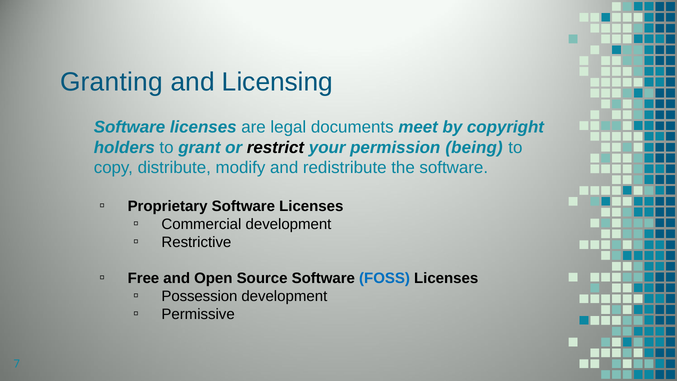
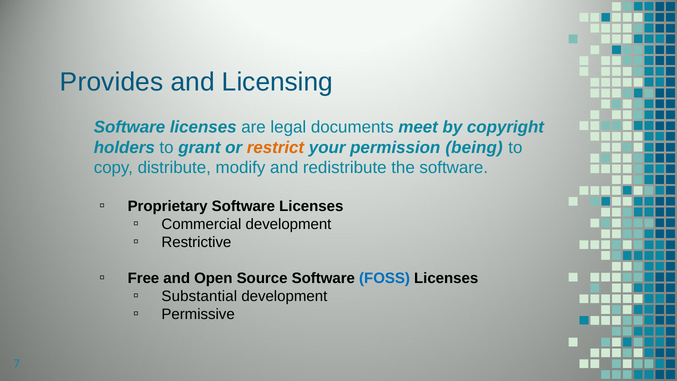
Granting: Granting -> Provides
restrict colour: black -> orange
Possession: Possession -> Substantial
